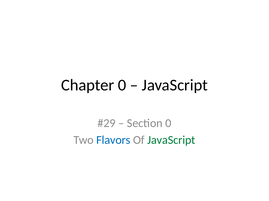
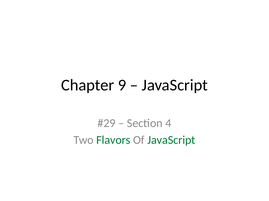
Chapter 0: 0 -> 9
Section 0: 0 -> 4
Flavors colour: blue -> green
